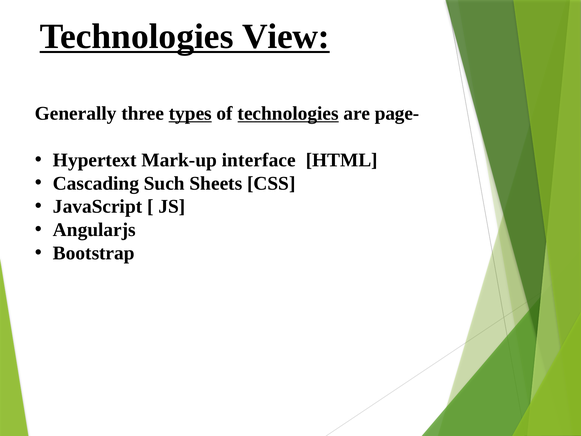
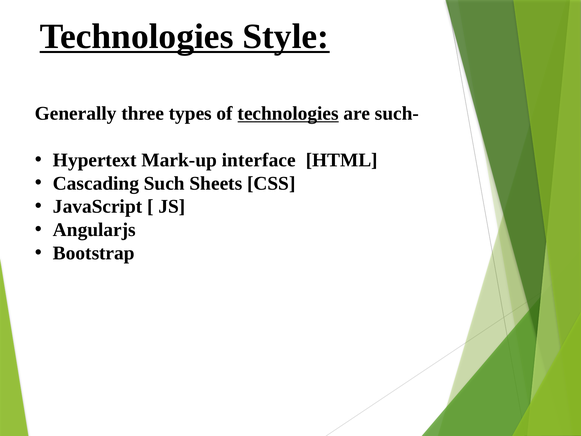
View: View -> Style
types underline: present -> none
page-: page- -> such-
